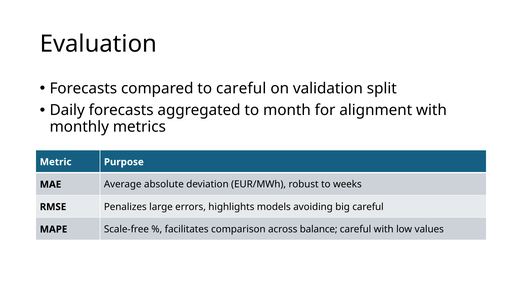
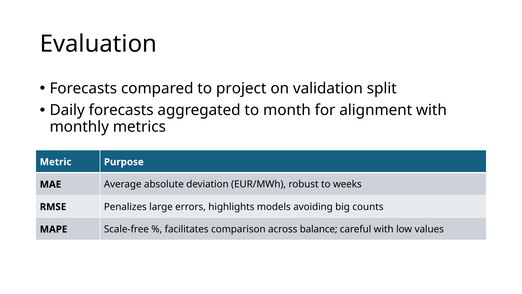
to careful: careful -> project
big careful: careful -> counts
